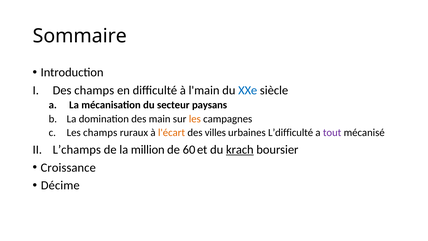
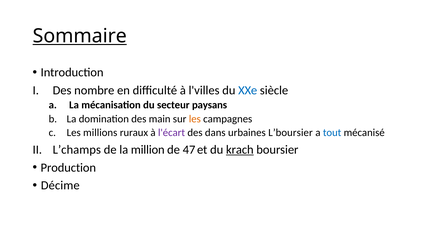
Sommaire underline: none -> present
Des champs: champs -> nombre
l'main: l'main -> l'villes
Les champs: champs -> millions
l'écart colour: orange -> purple
villes: villes -> dans
L’difficulté: L’difficulté -> L’boursier
tout colour: purple -> blue
60: 60 -> 47
Croissance: Croissance -> Production
